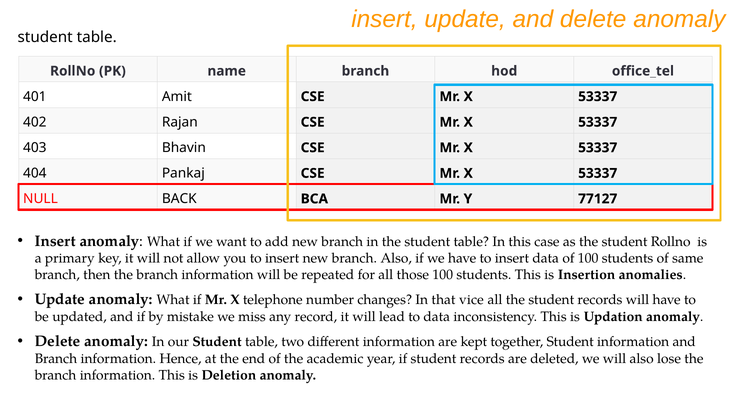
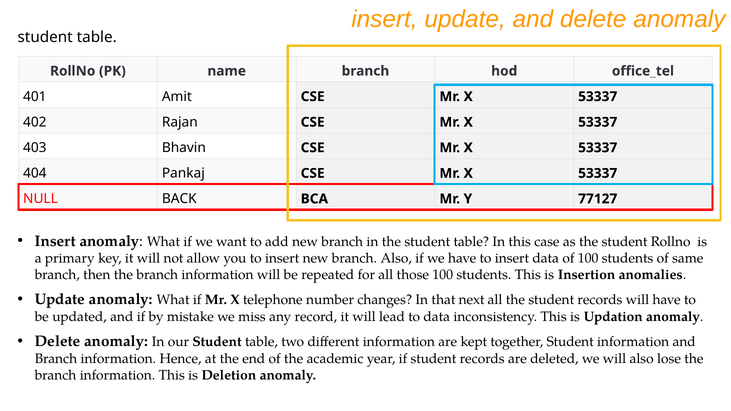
vice: vice -> next
